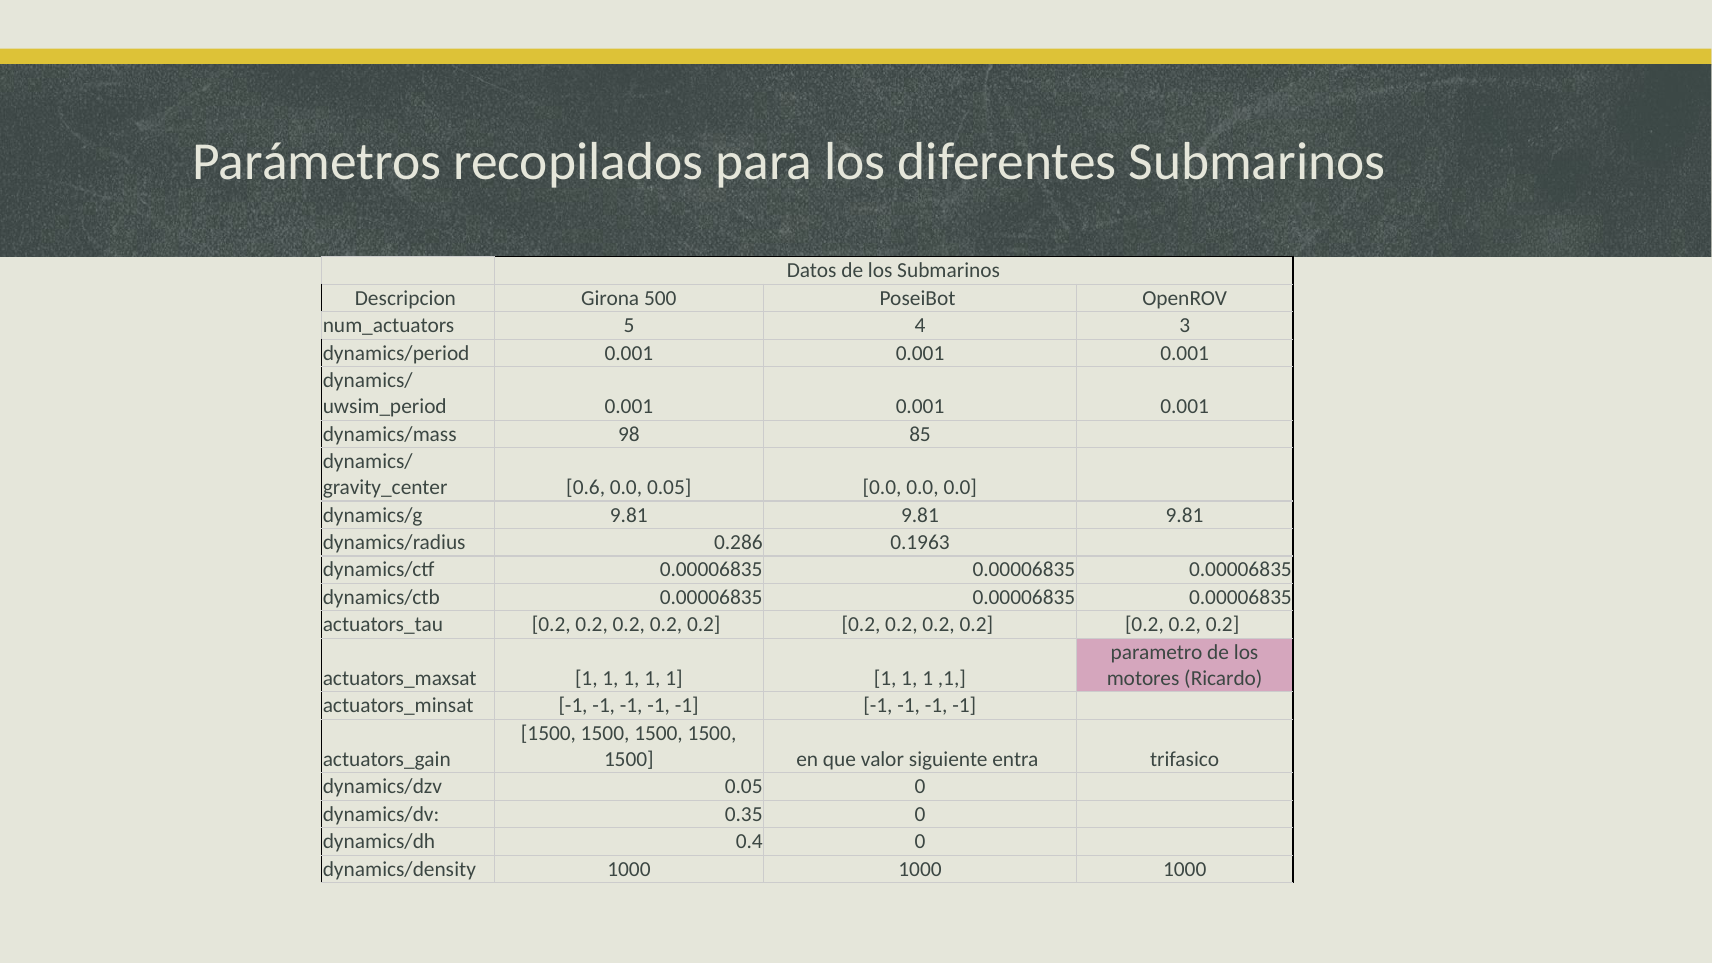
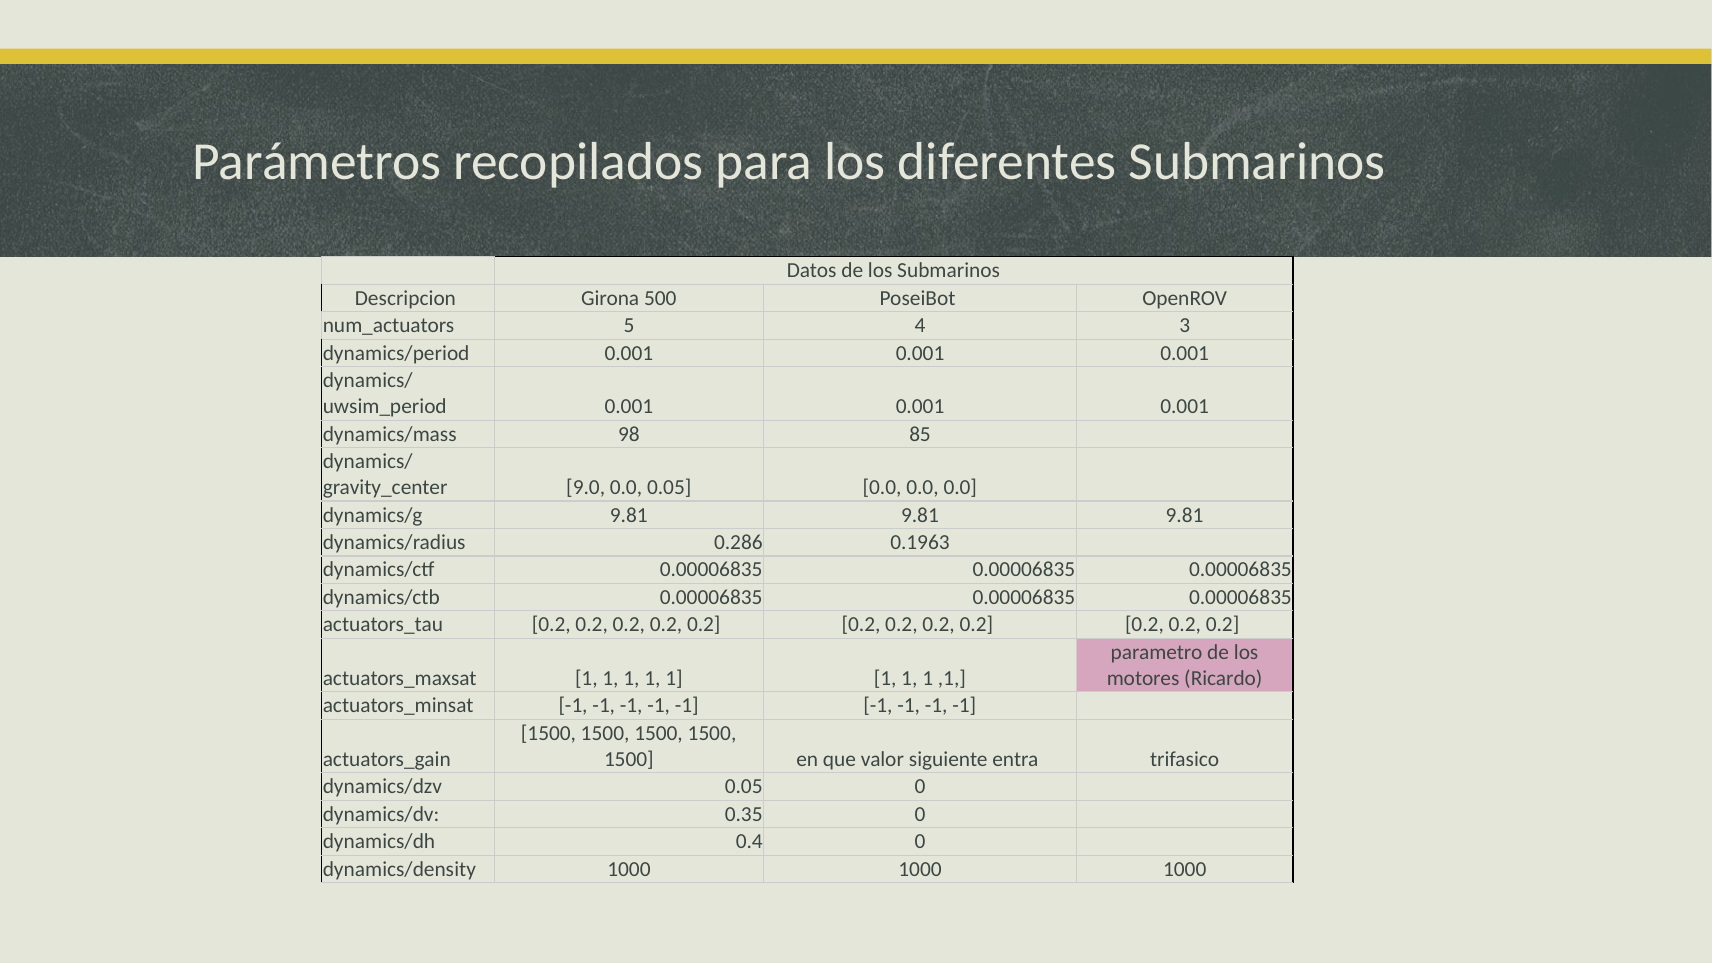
0.6: 0.6 -> 9.0
